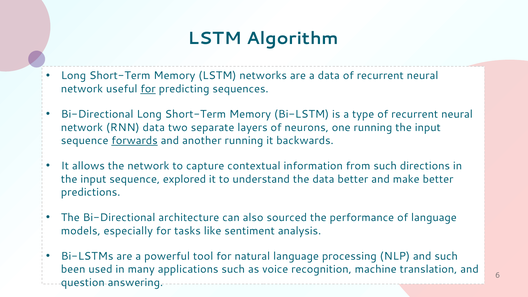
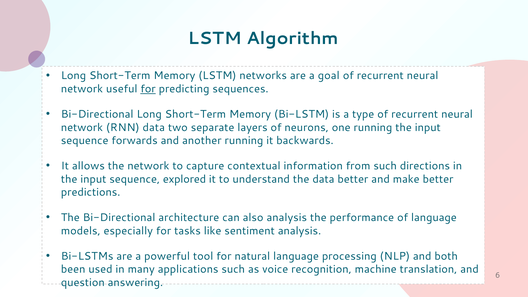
a data: data -> goal
forwards underline: present -> none
also sourced: sourced -> analysis
and such: such -> both
